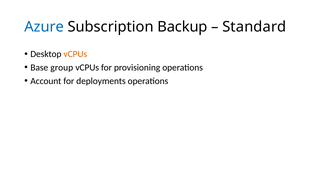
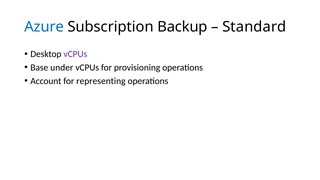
vCPUs at (75, 54) colour: orange -> purple
group: group -> under
deployments: deployments -> representing
